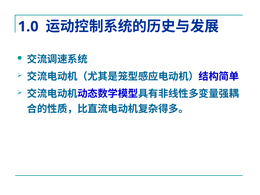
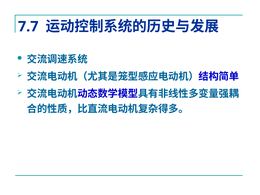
1.0: 1.0 -> 7.7
